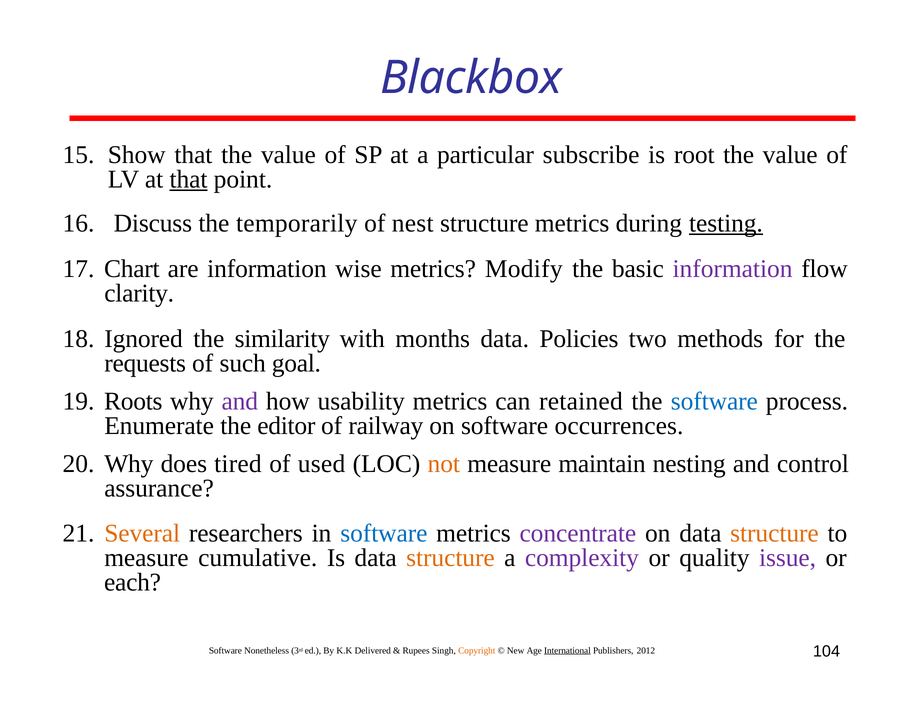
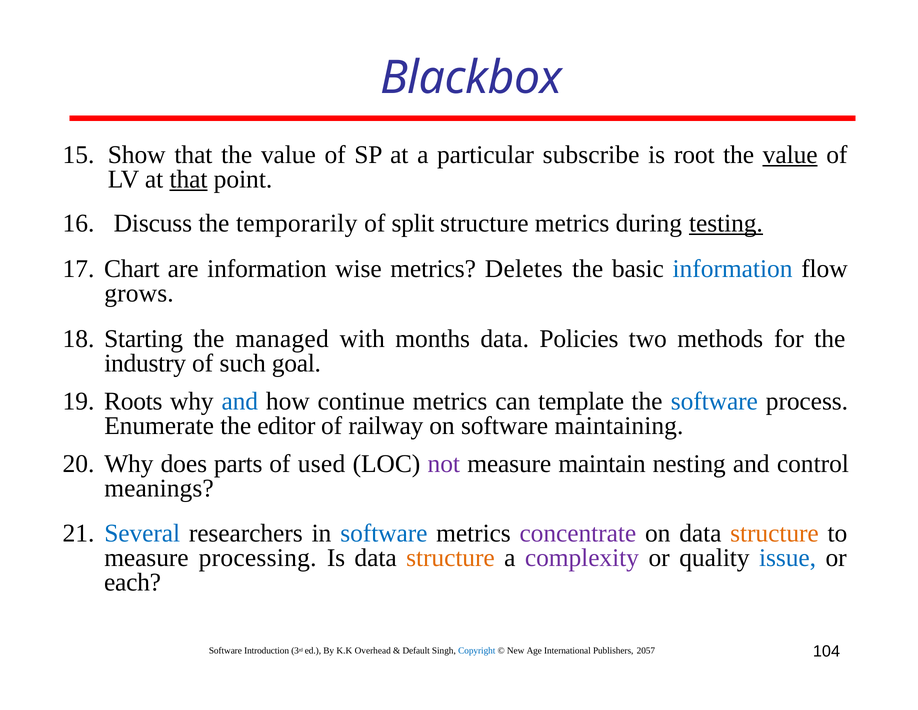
value at (790, 155) underline: none -> present
nest: nest -> split
Modify: Modify -> Deletes
information at (733, 269) colour: purple -> blue
clarity: clarity -> grows
Ignored: Ignored -> Starting
similarity: similarity -> managed
requests: requests -> industry
and at (240, 401) colour: purple -> blue
usability: usability -> continue
retained: retained -> template
occurrences: occurrences -> maintaining
tired: tired -> parts
not colour: orange -> purple
assurance: assurance -> meanings
Several colour: orange -> blue
cumulative: cumulative -> processing
issue colour: purple -> blue
Nonetheless: Nonetheless -> Introduction
Delivered: Delivered -> Overhead
Rupees: Rupees -> Default
Copyright colour: orange -> blue
International underline: present -> none
2012: 2012 -> 2057
